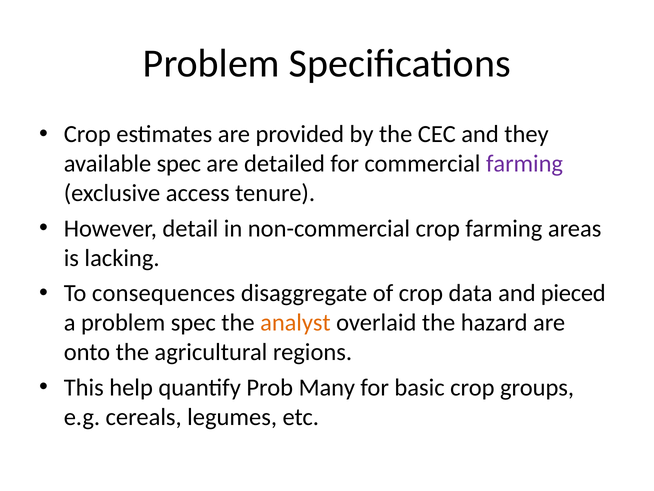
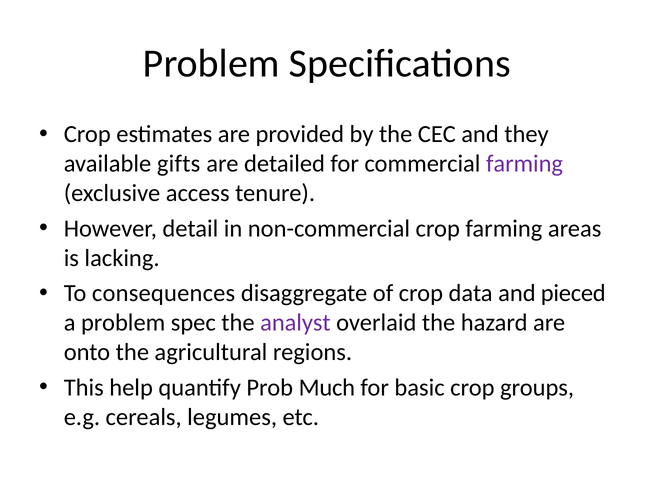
available spec: spec -> gifts
analyst colour: orange -> purple
Many: Many -> Much
